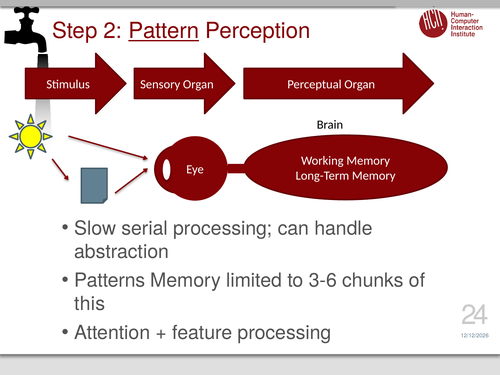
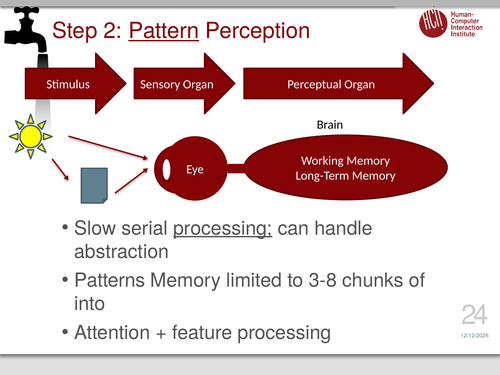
processing at (223, 228) underline: none -> present
3-6: 3-6 -> 3-8
this: this -> into
